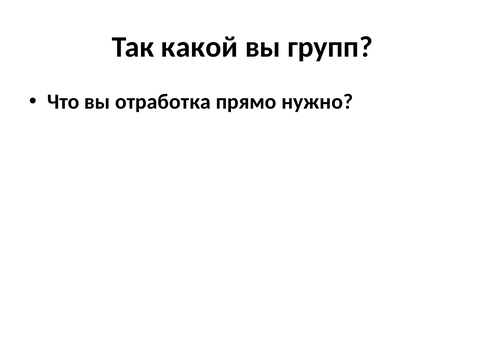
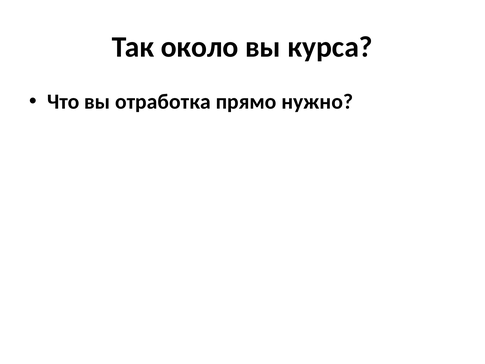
какой: какой -> около
групп: групп -> курса
